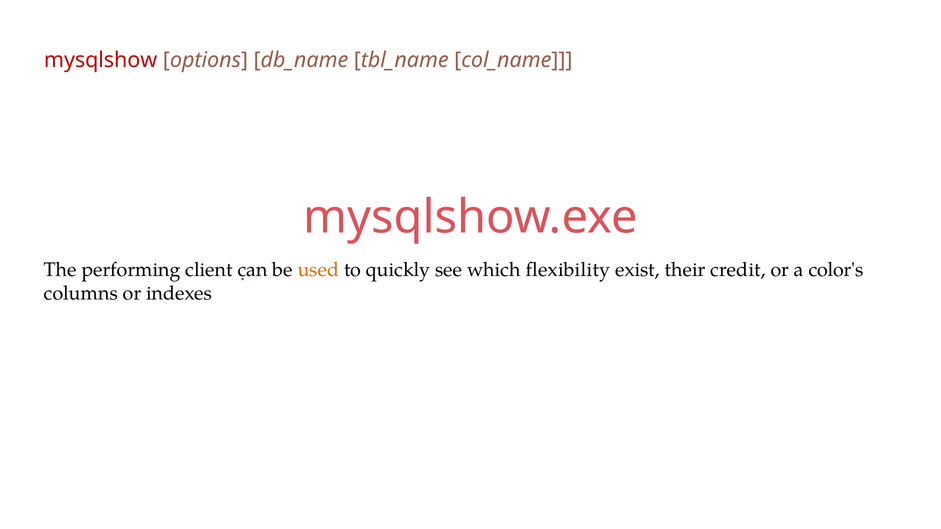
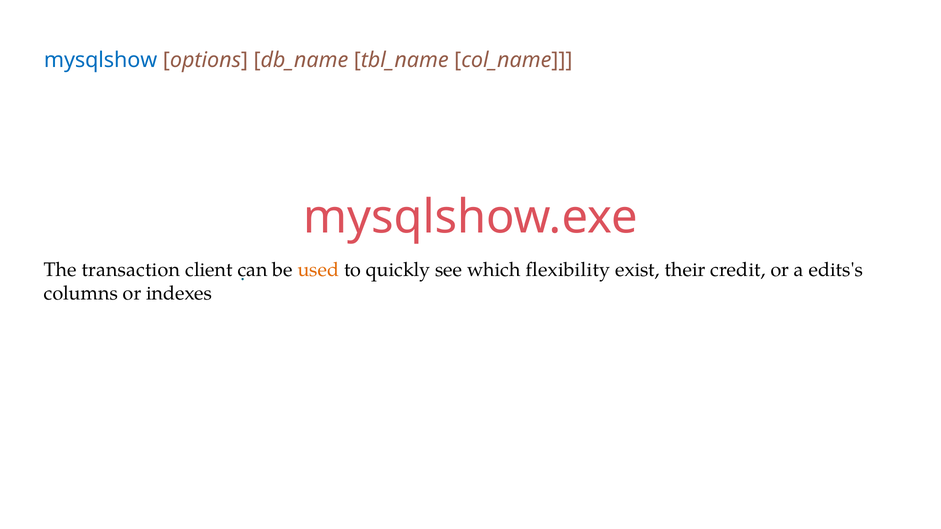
mysqlshow colour: red -> blue
performing: performing -> transaction
color's: color's -> edits's
